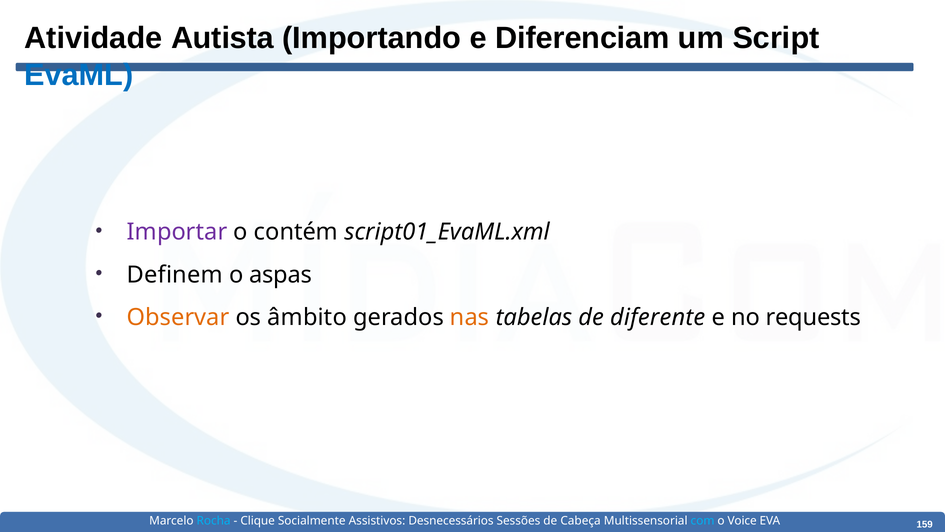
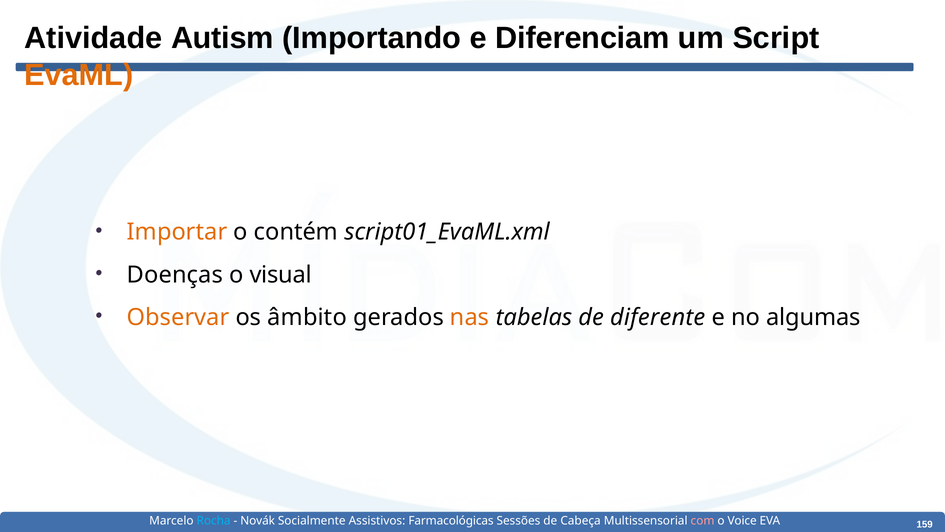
Autista: Autista -> Autism
EvaML colour: blue -> orange
Importar colour: purple -> orange
Definem: Definem -> Doenças
aspas: aspas -> visual
requests: requests -> algumas
Clique: Clique -> Novák
Desnecessários: Desnecessários -> Farmacológicas
com colour: light blue -> pink
